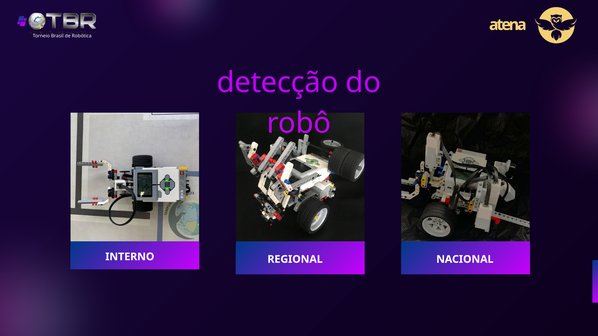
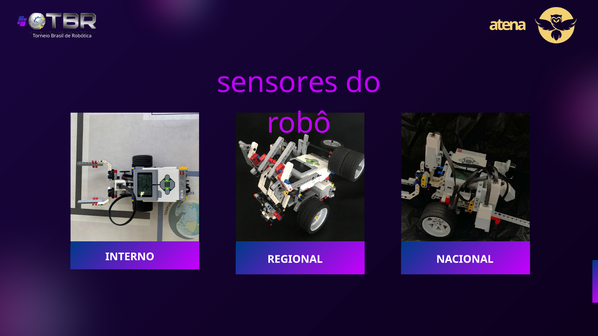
detecção: detecção -> sensores
